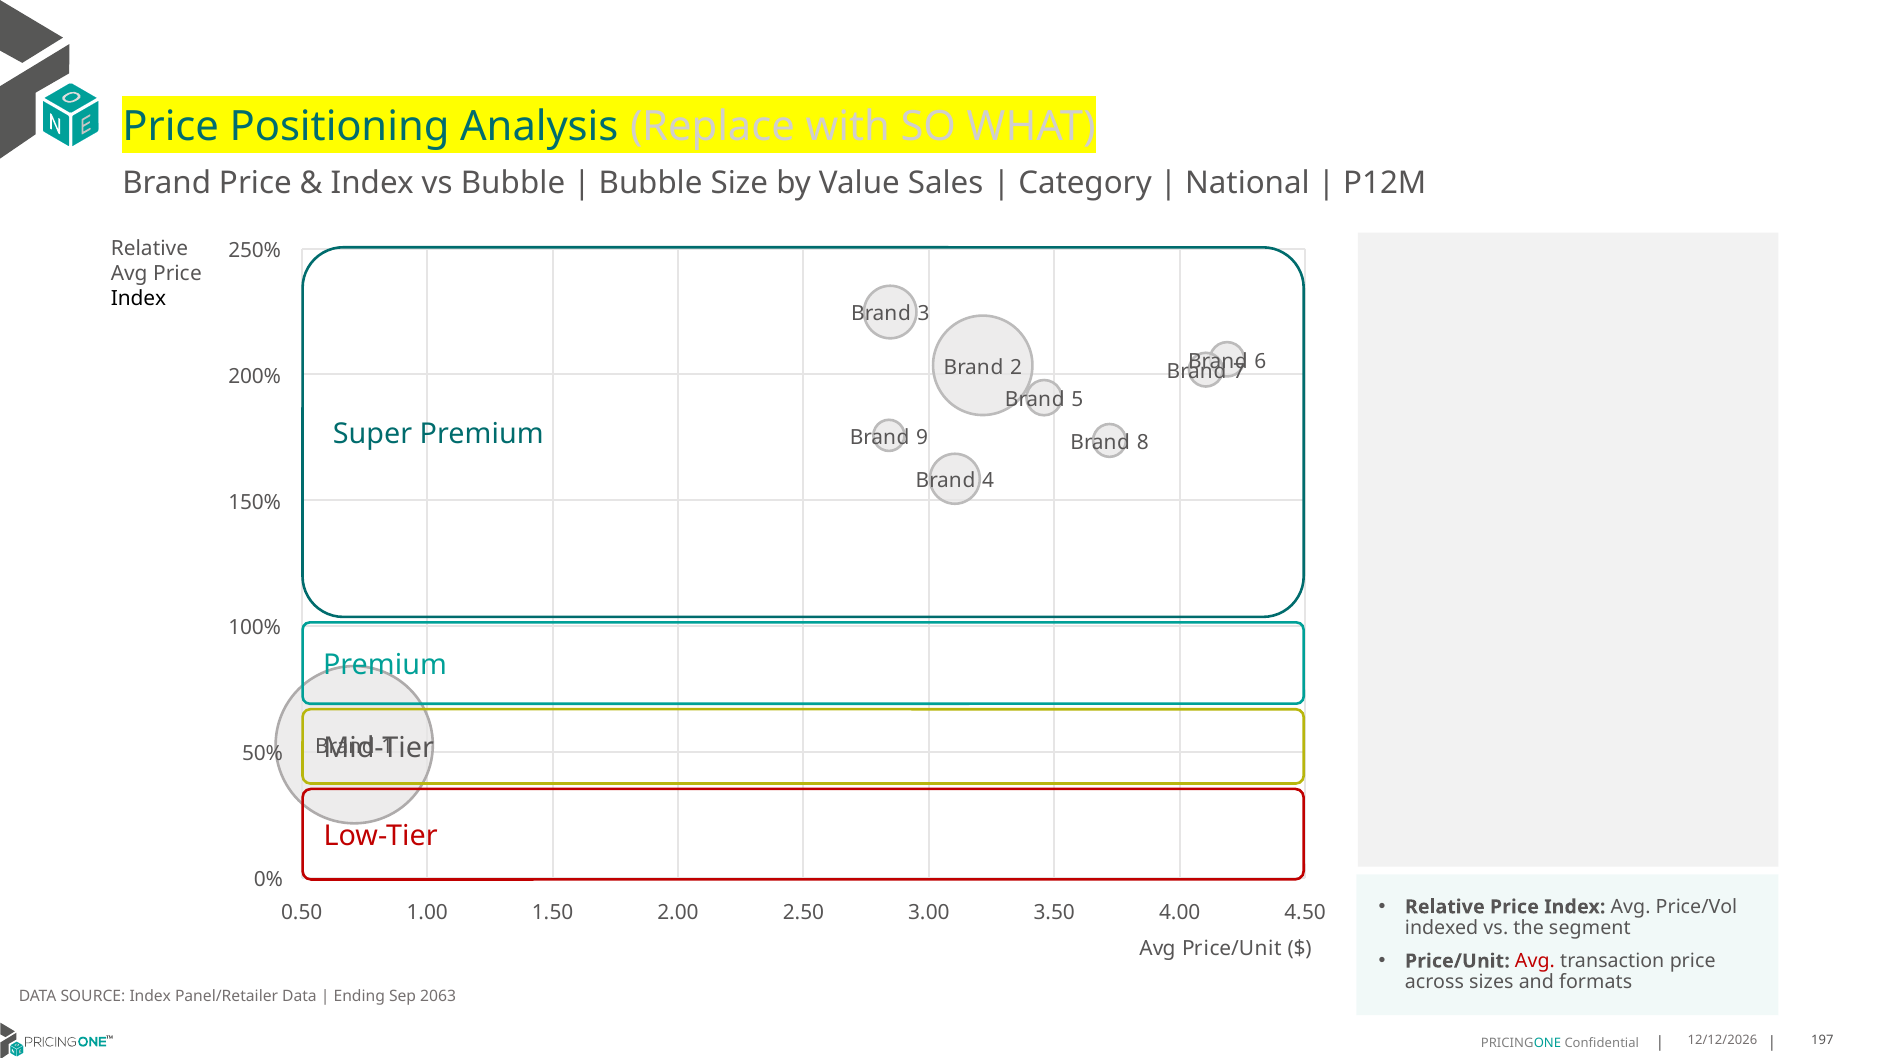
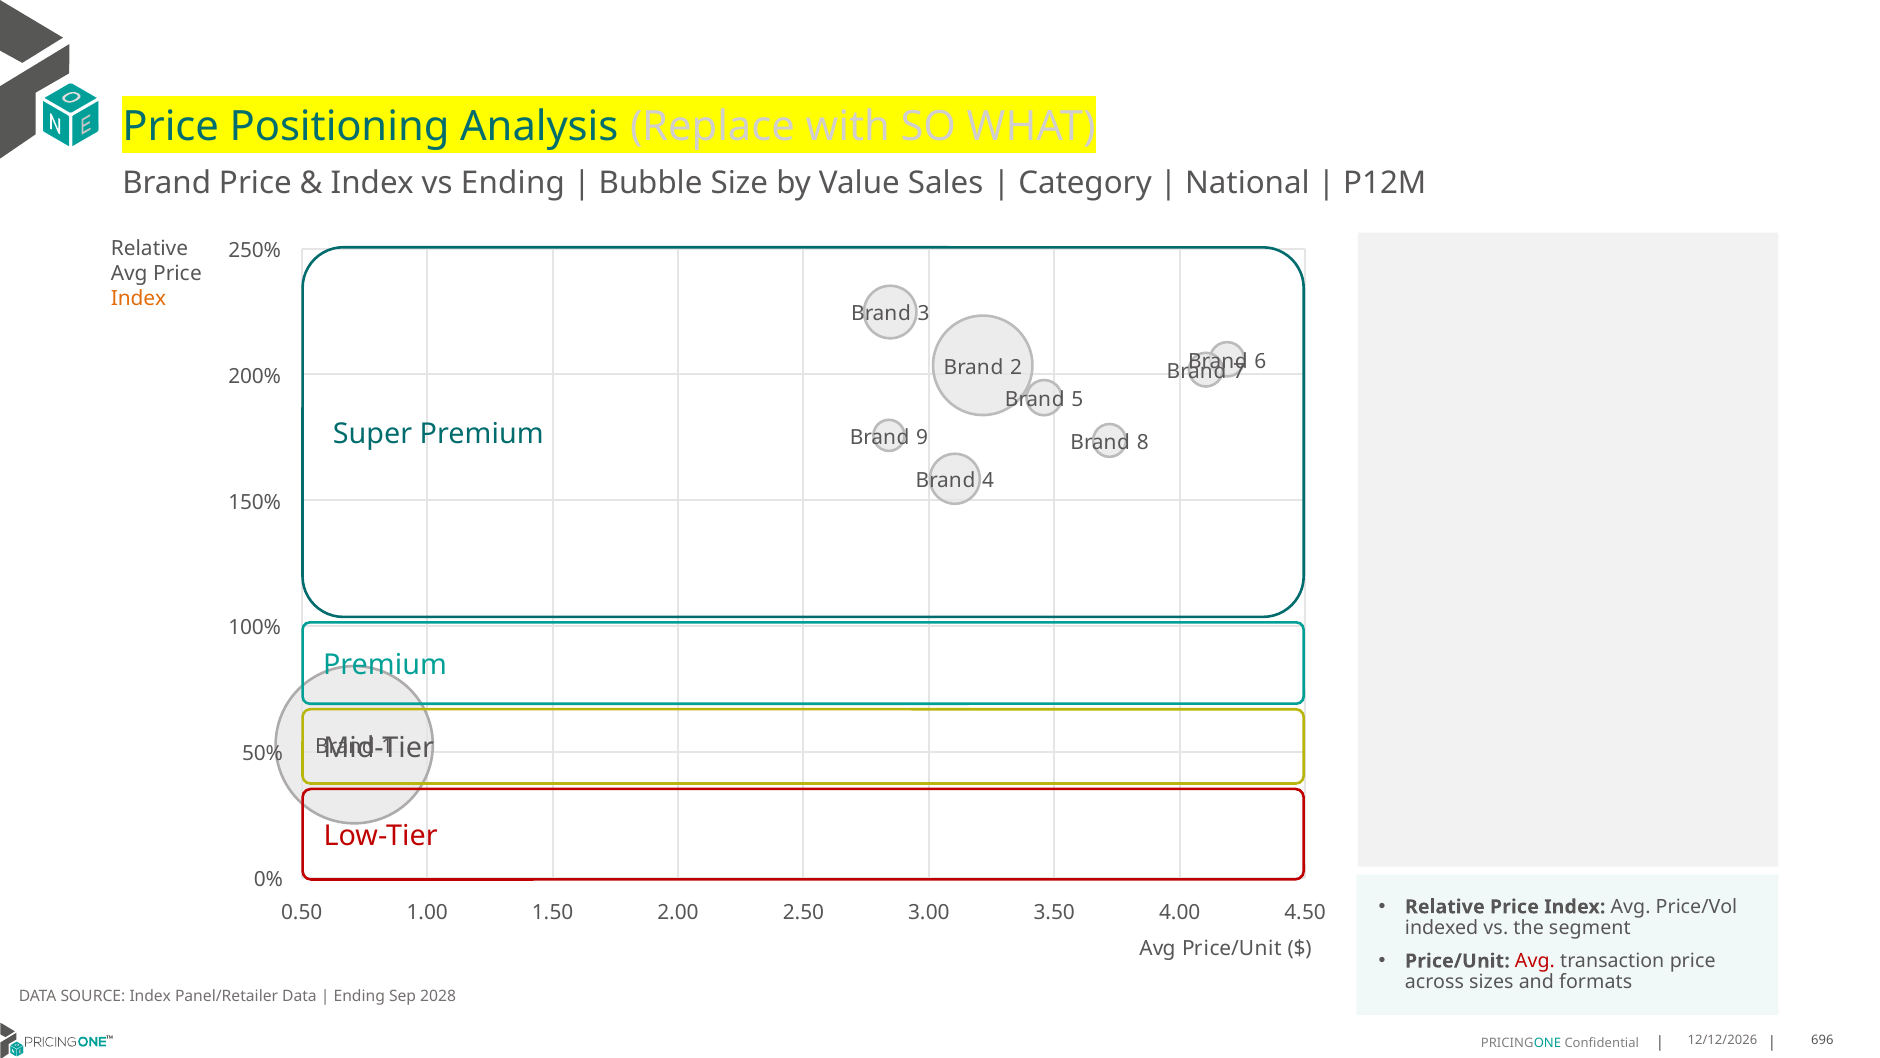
vs Bubble: Bubble -> Ending
Index at (139, 299) colour: black -> orange
2063: 2063 -> 2028
197: 197 -> 696
